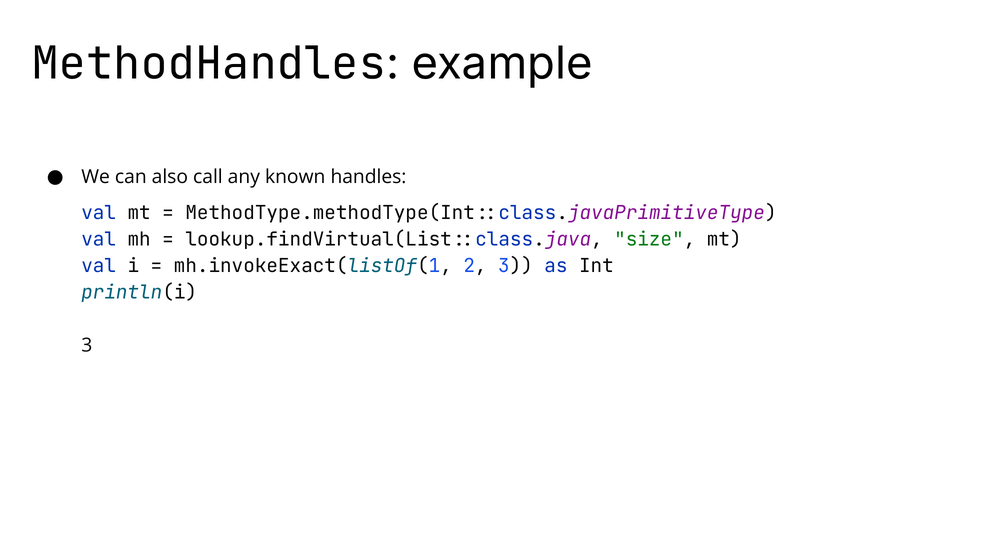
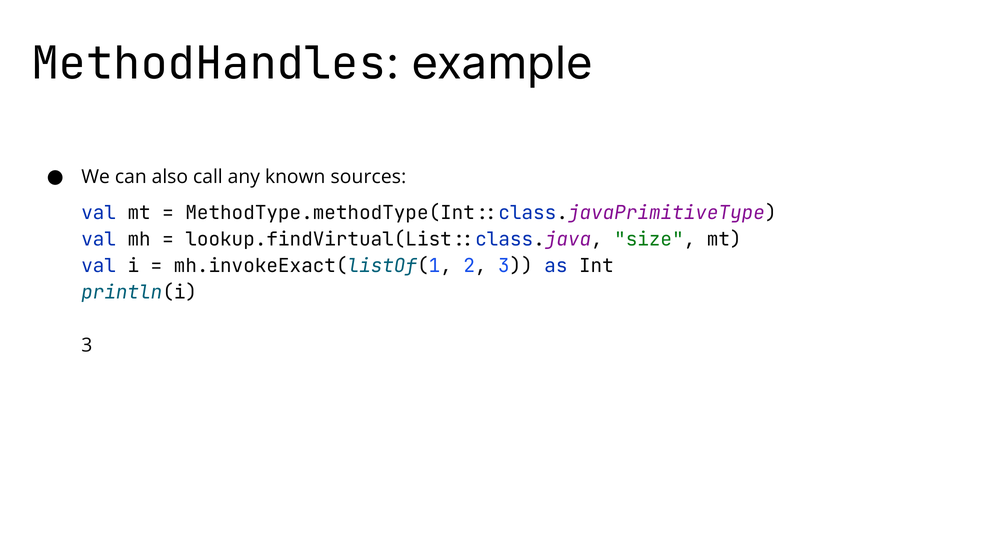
handles: handles -> sources
